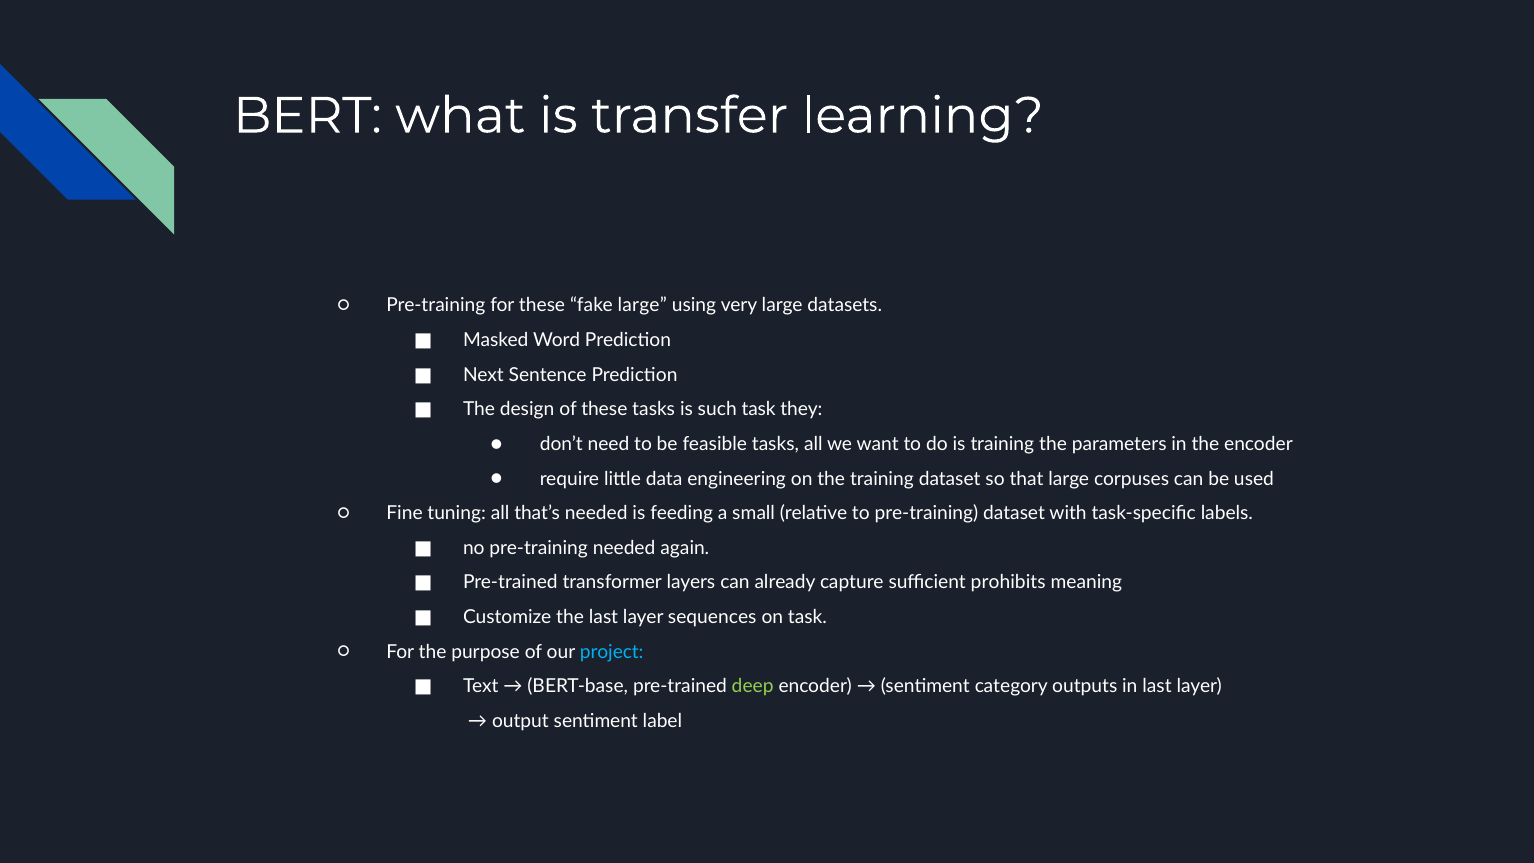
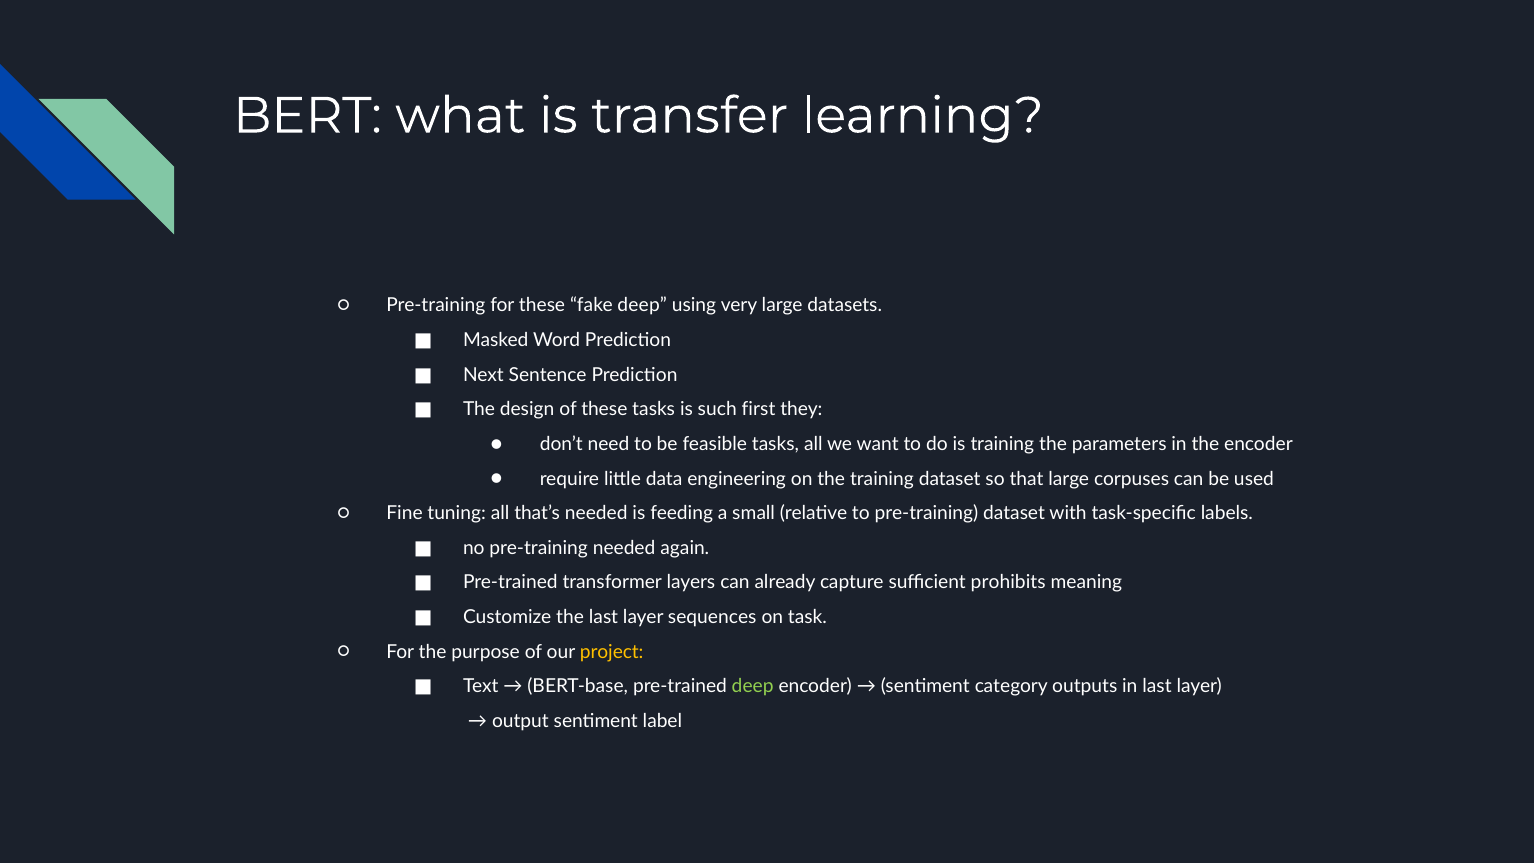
fake large: large -> deep
such task: task -> first
project colour: light blue -> yellow
